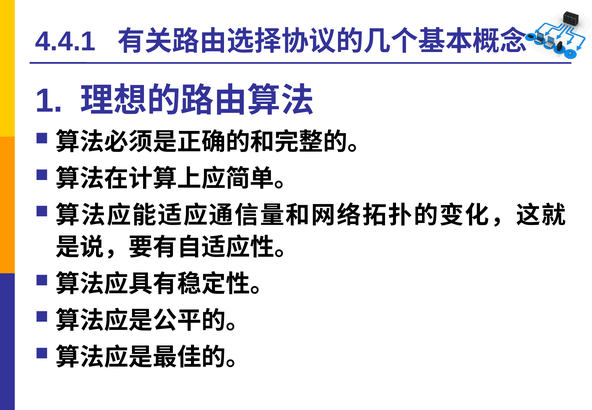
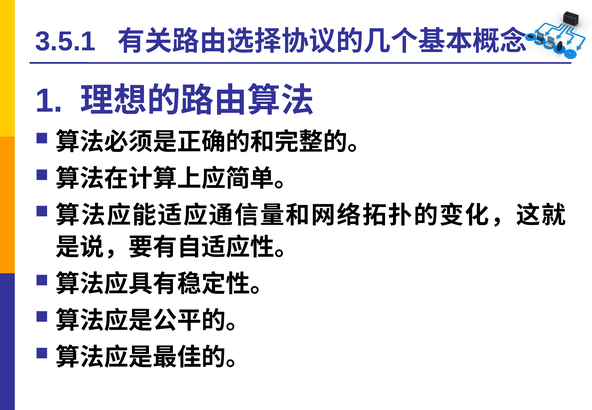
4.4.1: 4.4.1 -> 3.5.1
